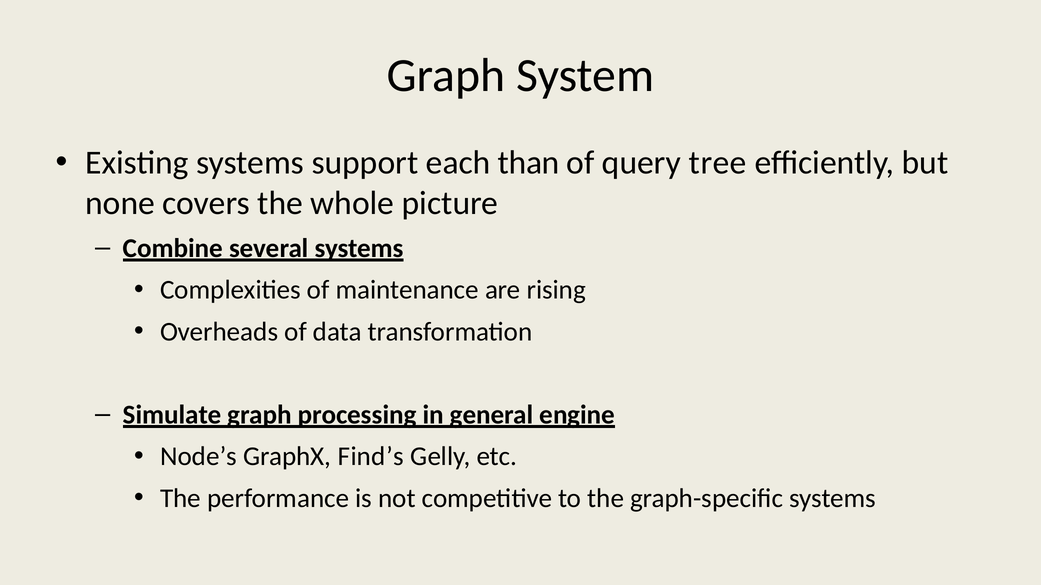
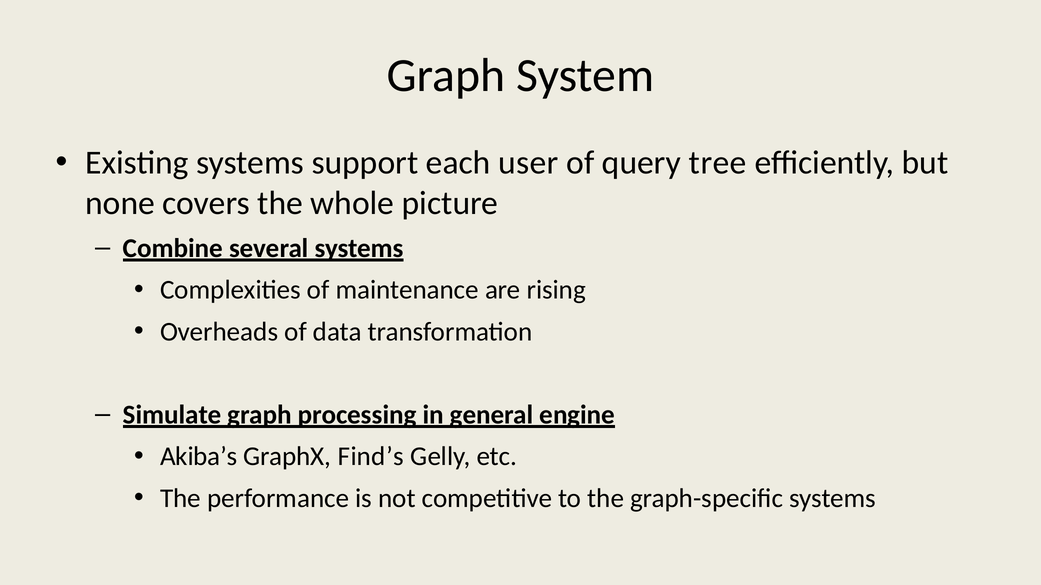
than: than -> user
Node’s: Node’s -> Akiba’s
